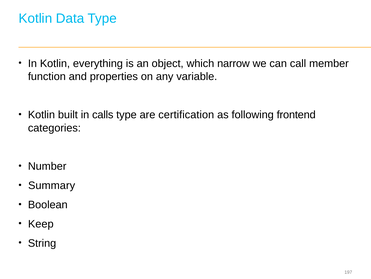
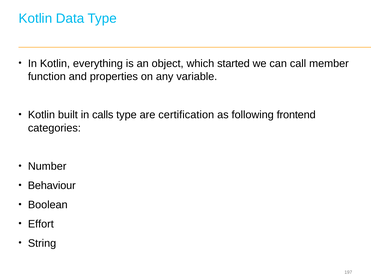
narrow: narrow -> started
Summary: Summary -> Behaviour
Keep: Keep -> Effort
